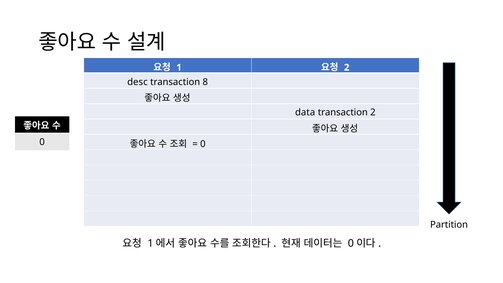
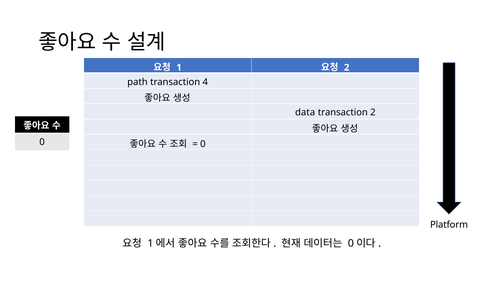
desc: desc -> path
8: 8 -> 4
Partition: Partition -> Platform
